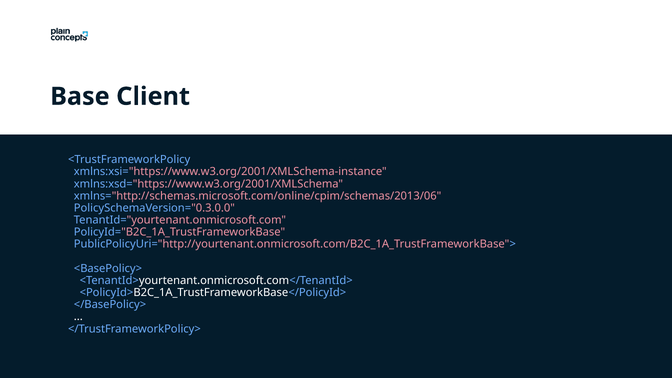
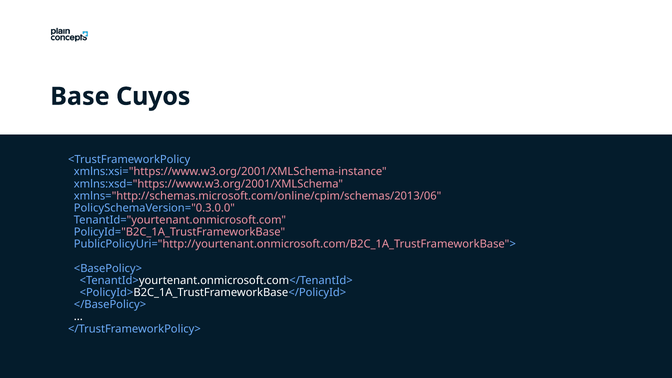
Client: Client -> Cuyos
